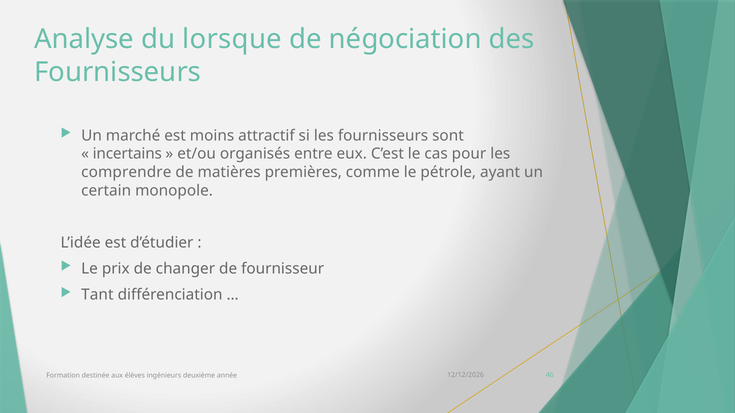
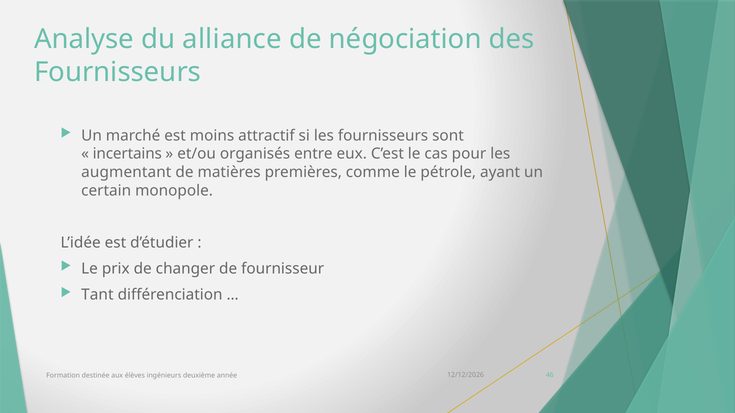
lorsque: lorsque -> alliance
comprendre: comprendre -> augmentant
